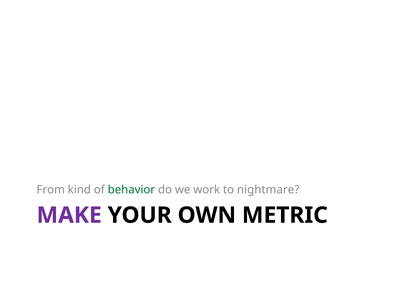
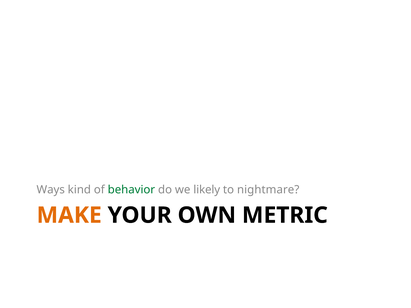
From: From -> Ways
work: work -> likely
MAKE colour: purple -> orange
